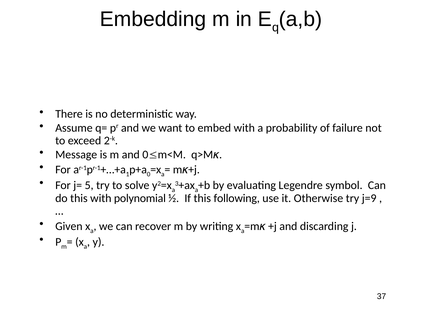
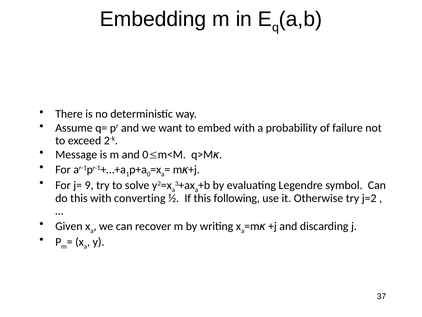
5: 5 -> 9
polynomial: polynomial -> converting
j=9: j=9 -> j=2
